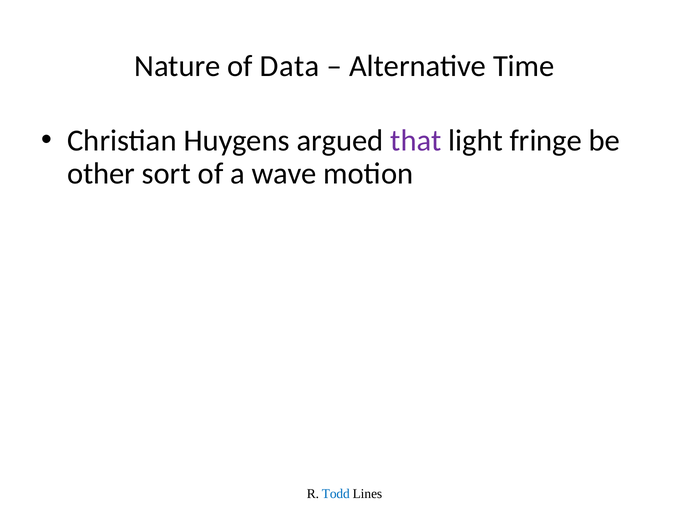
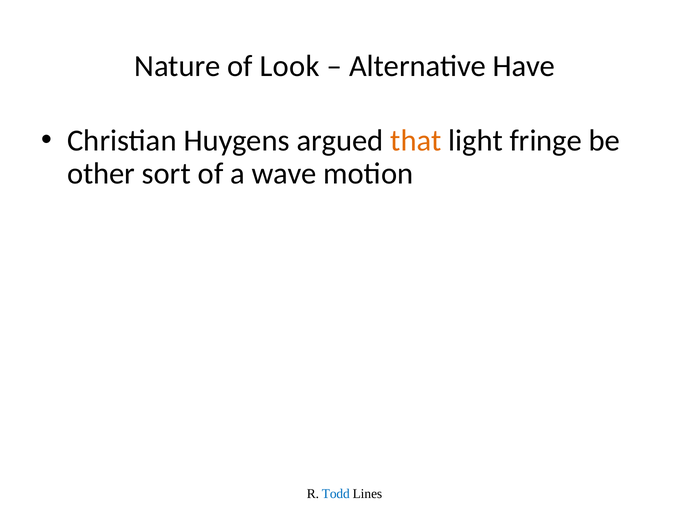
Data: Data -> Look
Time: Time -> Have
that colour: purple -> orange
